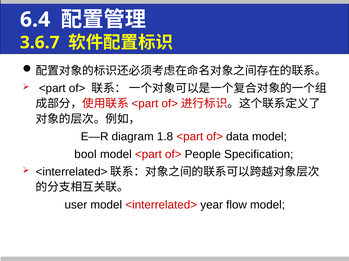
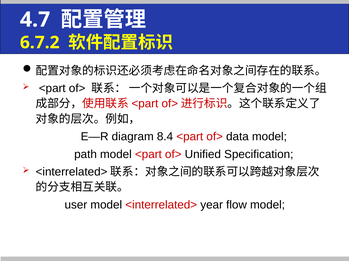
6.4: 6.4 -> 4.7
3.6.7: 3.6.7 -> 6.7.2
1.8: 1.8 -> 8.4
bool: bool -> path
People: People -> Unified
